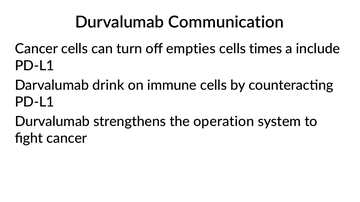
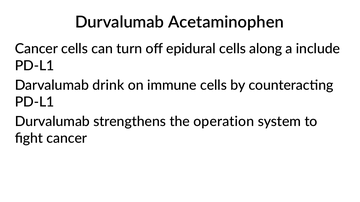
Communication: Communication -> Acetaminophen
empties: empties -> epidural
times: times -> along
